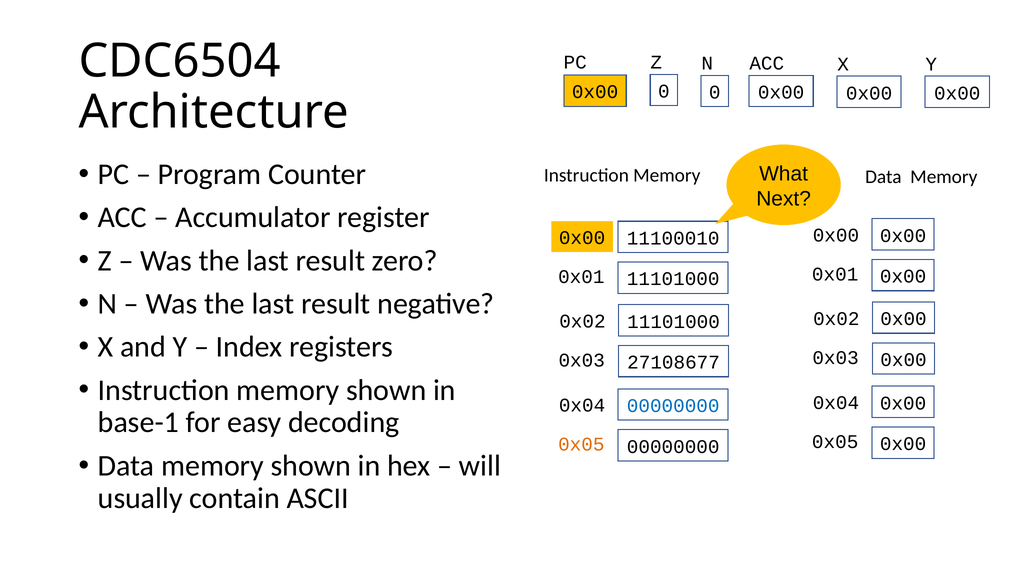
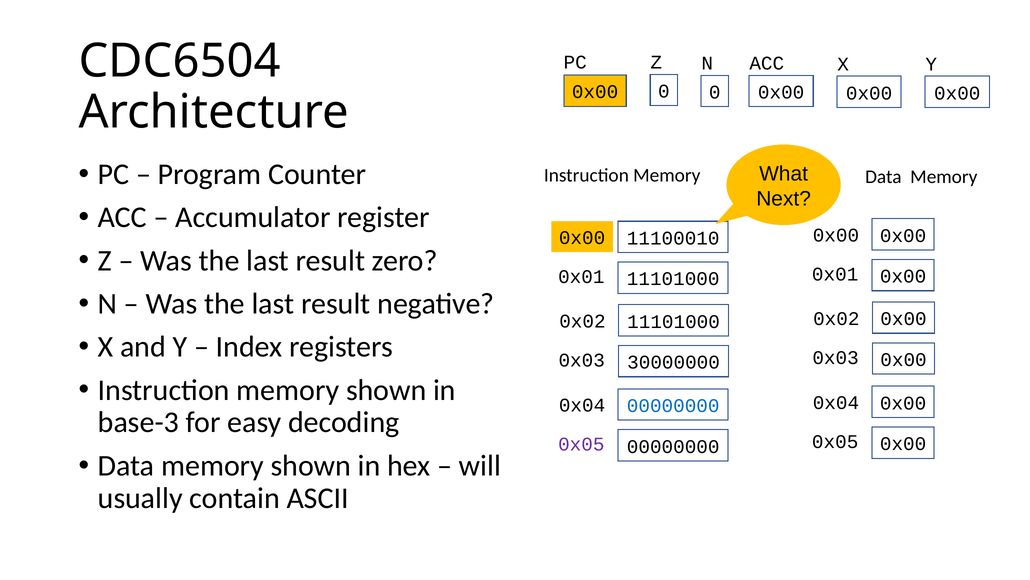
27108677: 27108677 -> 30000000
base-1: base-1 -> base-3
0x05 at (581, 444) colour: orange -> purple
